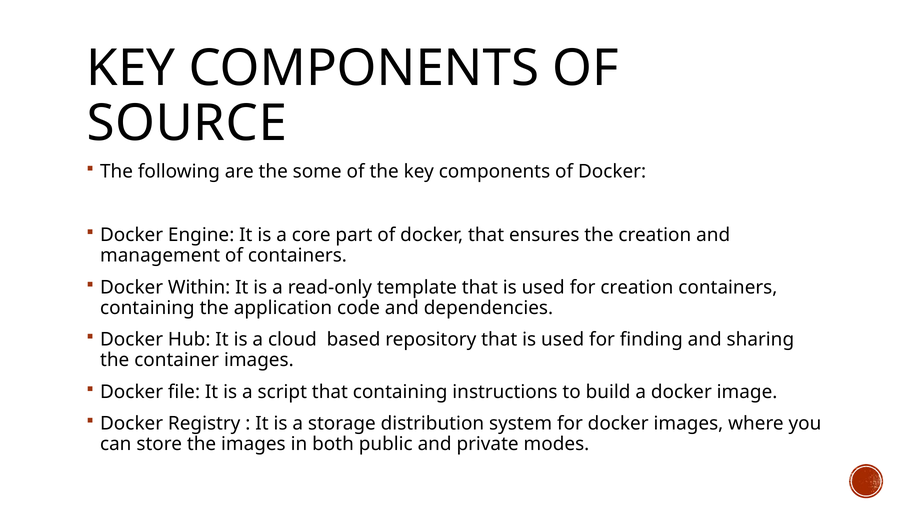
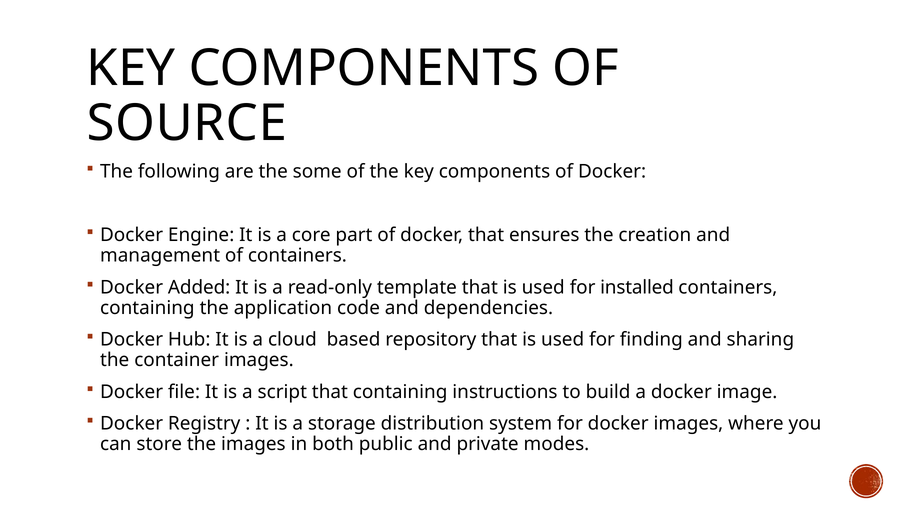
Within: Within -> Added
for creation: creation -> installed
